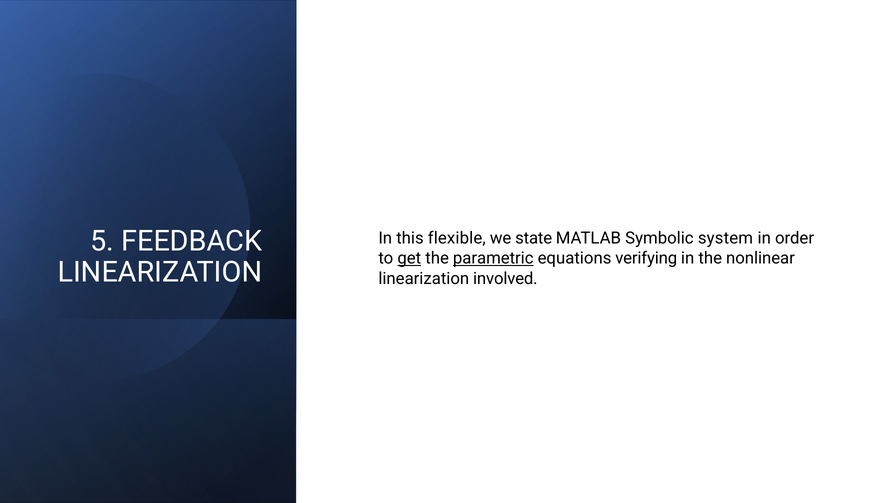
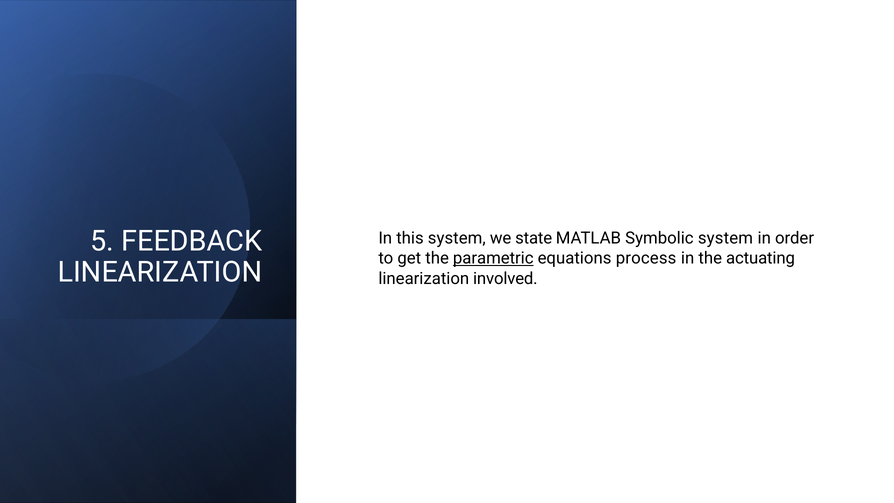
this flexible: flexible -> system
get underline: present -> none
verifying: verifying -> process
nonlinear: nonlinear -> actuating
